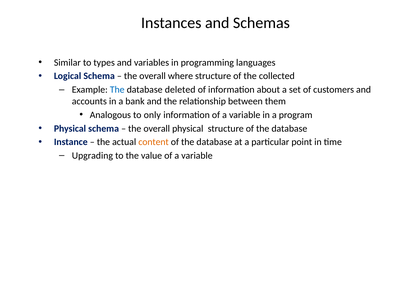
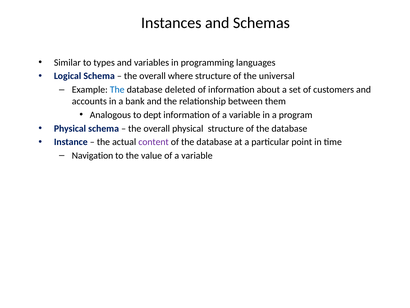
collected: collected -> universal
only: only -> dept
content colour: orange -> purple
Upgrading: Upgrading -> Navigation
